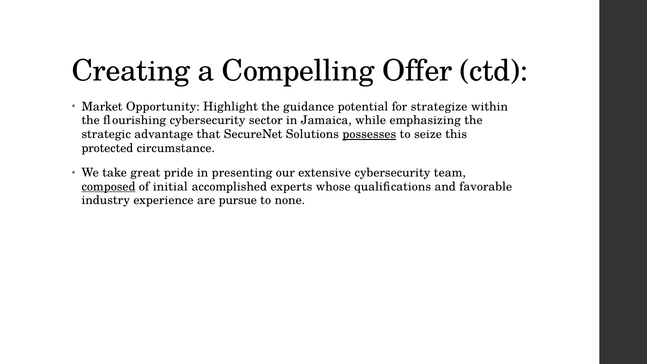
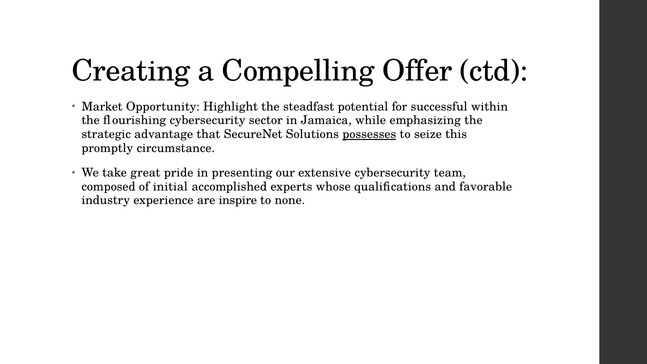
guidance: guidance -> steadfast
strategize: strategize -> successful
protected: protected -> promptly
composed underline: present -> none
pursue: pursue -> inspire
